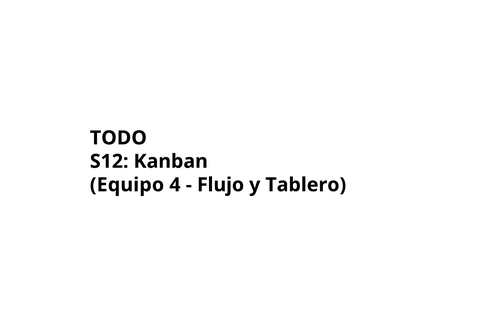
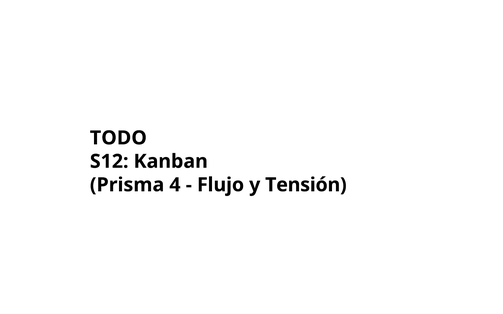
Equipo: Equipo -> Prisma
Tablero: Tablero -> Tensión
